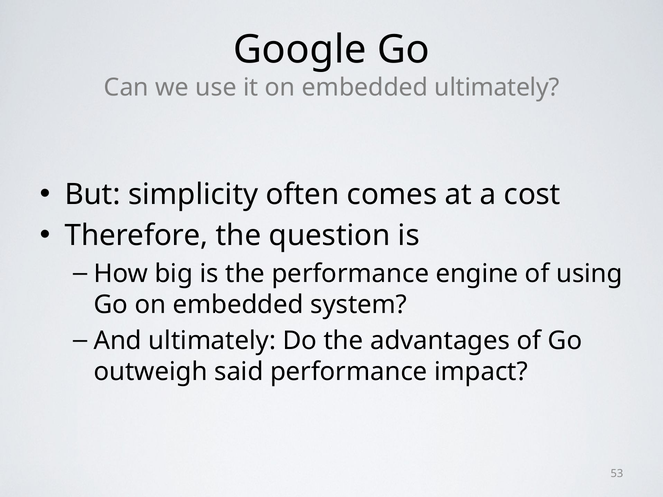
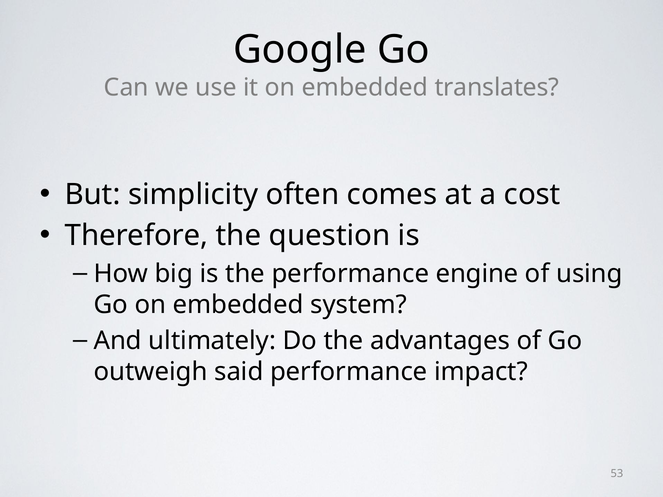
embedded ultimately: ultimately -> translates
